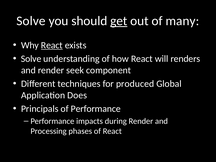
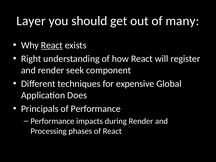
Solve at (31, 21): Solve -> Layer
get underline: present -> none
Solve at (31, 59): Solve -> Right
renders: renders -> register
produced: produced -> expensive
